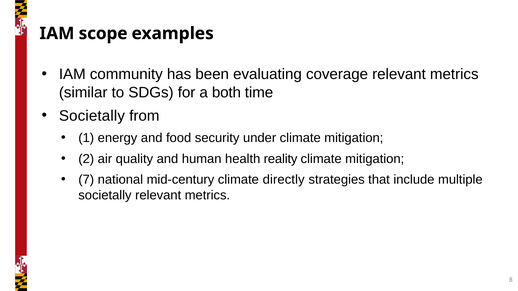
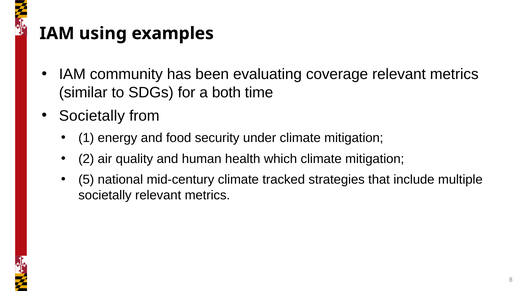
scope: scope -> using
reality: reality -> which
7: 7 -> 5
directly: directly -> tracked
